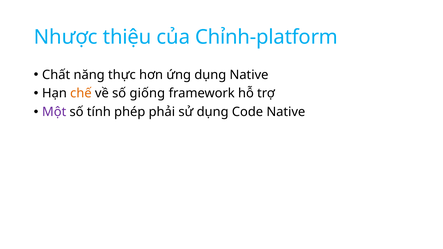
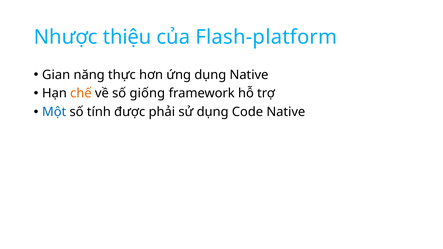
Chỉnh-platform: Chỉnh-platform -> Flash-platform
Chất: Chất -> Gian
Một colour: purple -> blue
phép: phép -> được
